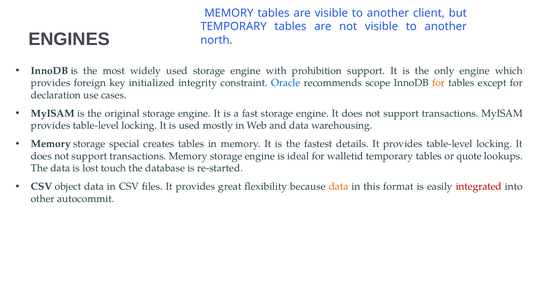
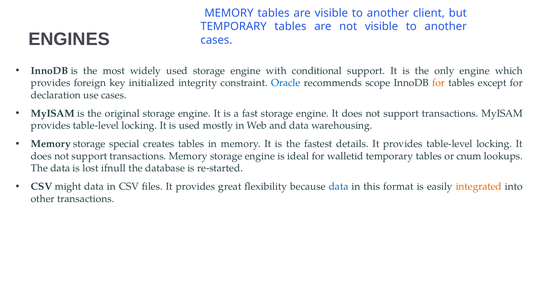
north at (216, 40): north -> cases
prohibition: prohibition -> conditional
quote: quote -> cnum
touch: touch -> ifnull
object: object -> might
data at (339, 187) colour: orange -> blue
integrated colour: red -> orange
other autocommit: autocommit -> transactions
